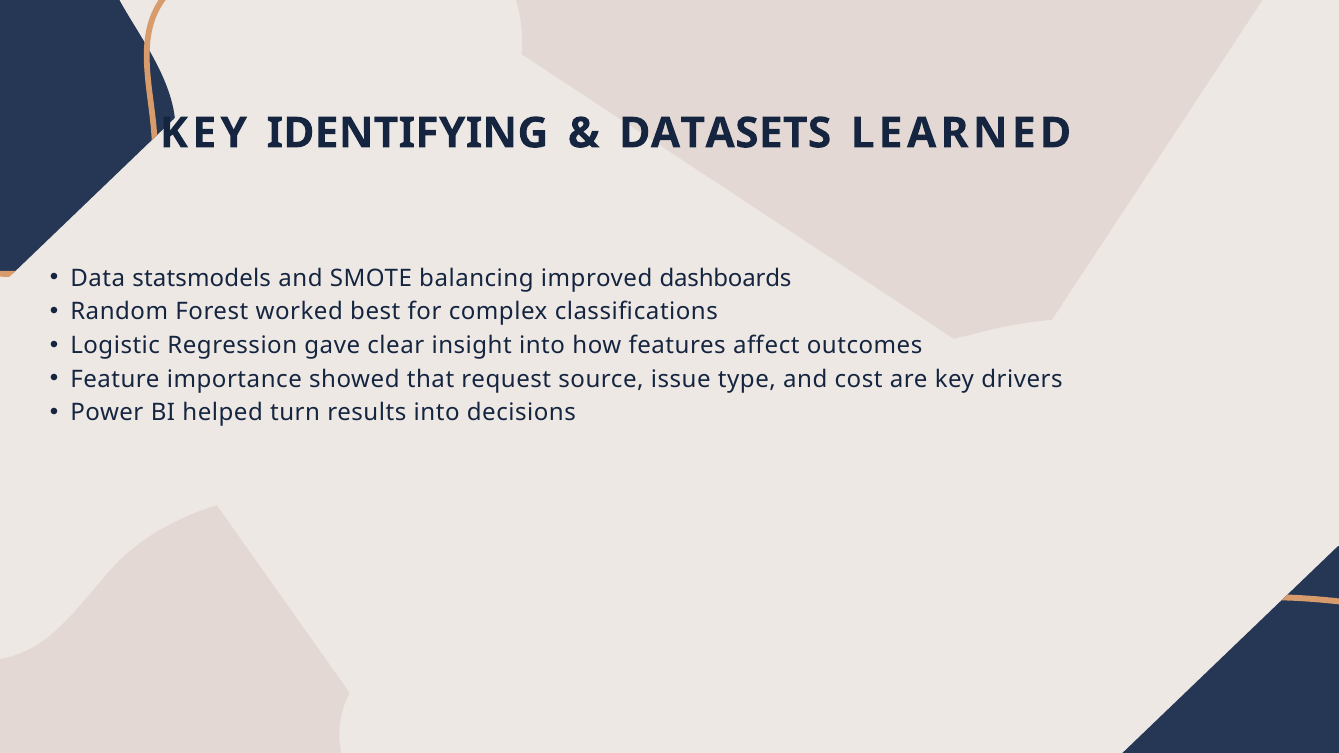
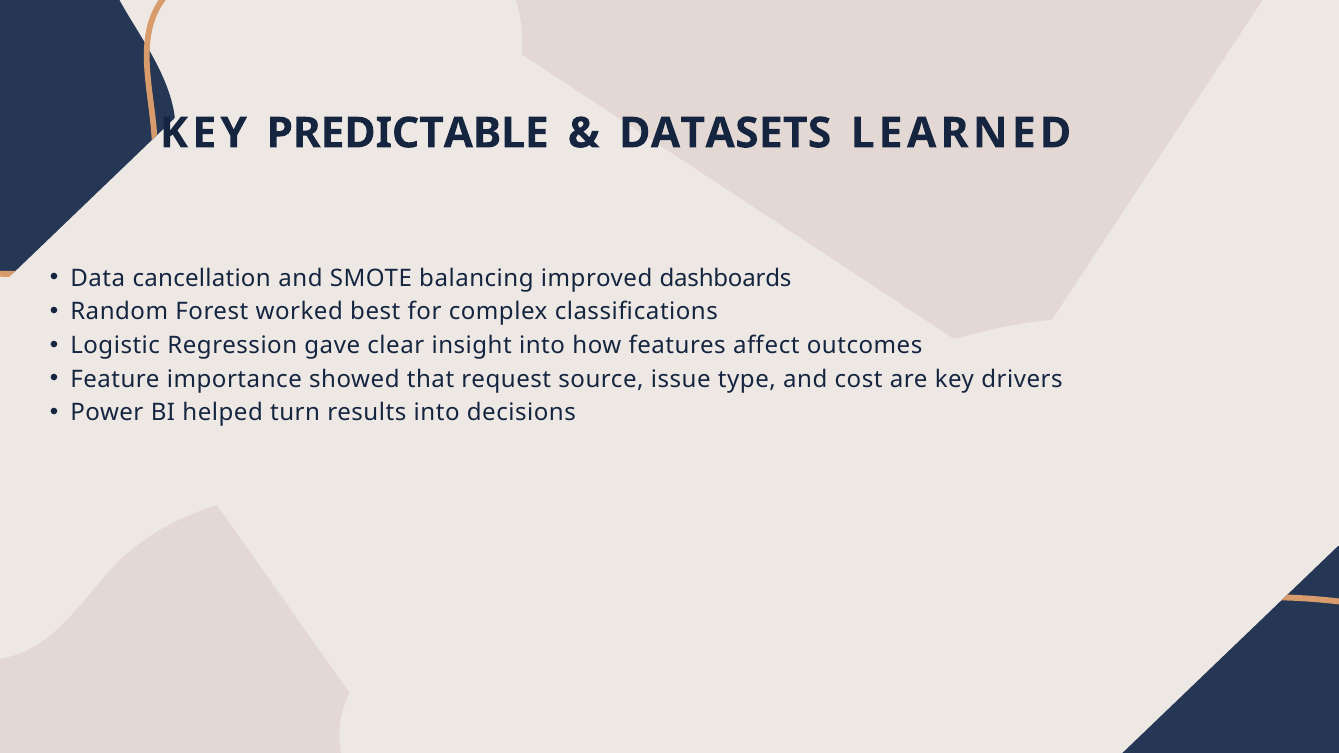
IDENTIFYING: IDENTIFYING -> PREDICTABLE
statsmodels: statsmodels -> cancellation
